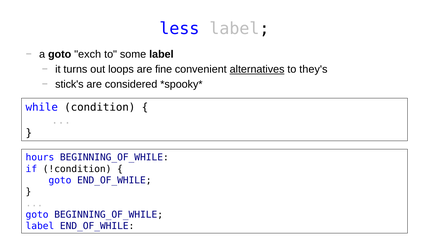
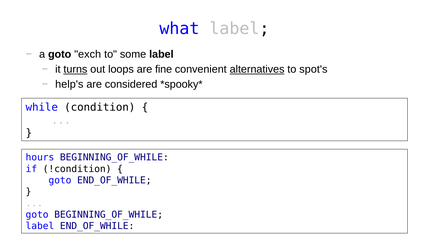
less: less -> what
turns underline: none -> present
they's: they's -> spot's
stick's: stick's -> help's
